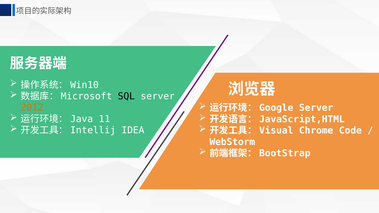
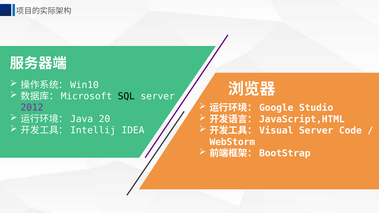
Server at (316, 108): Server -> Studio
2012 colour: orange -> purple
11: 11 -> 20
Chrome at (316, 131): Chrome -> Server
